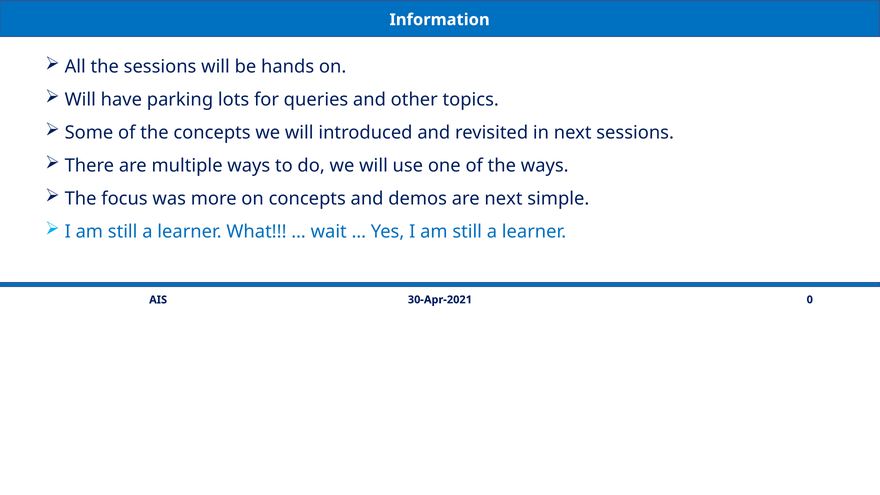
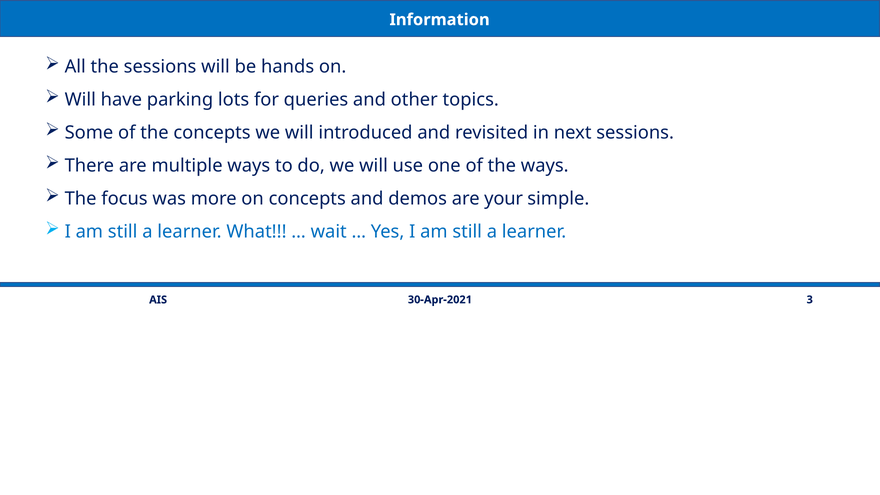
are next: next -> your
0: 0 -> 3
